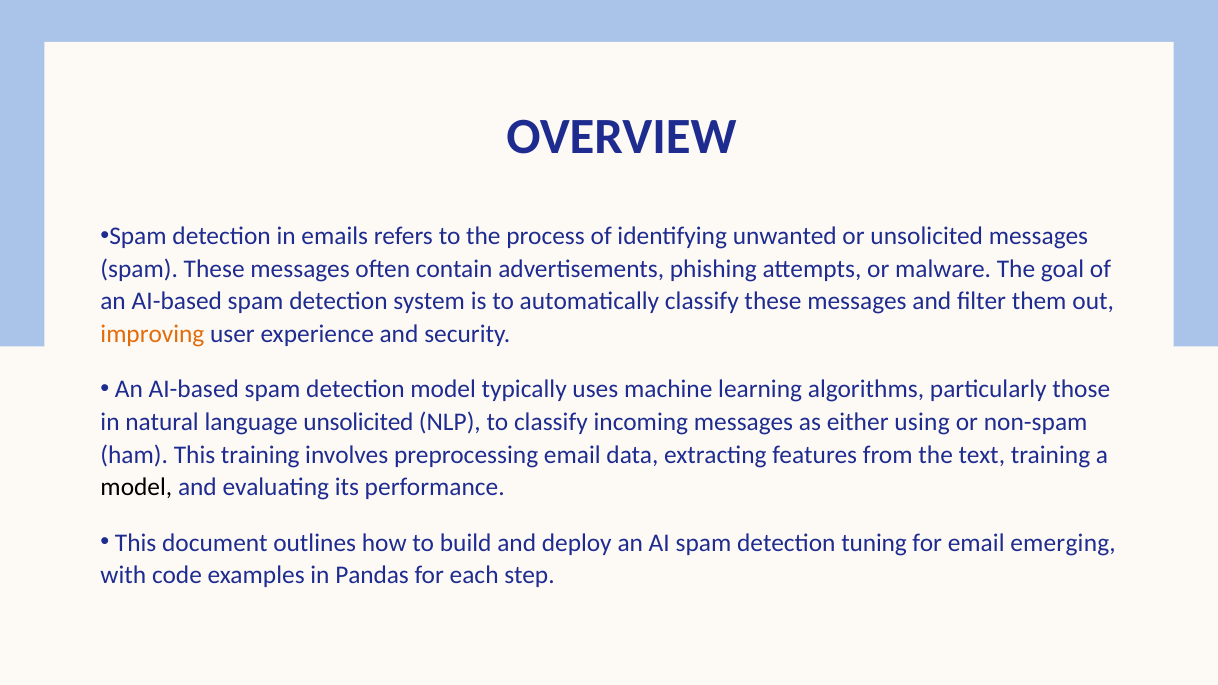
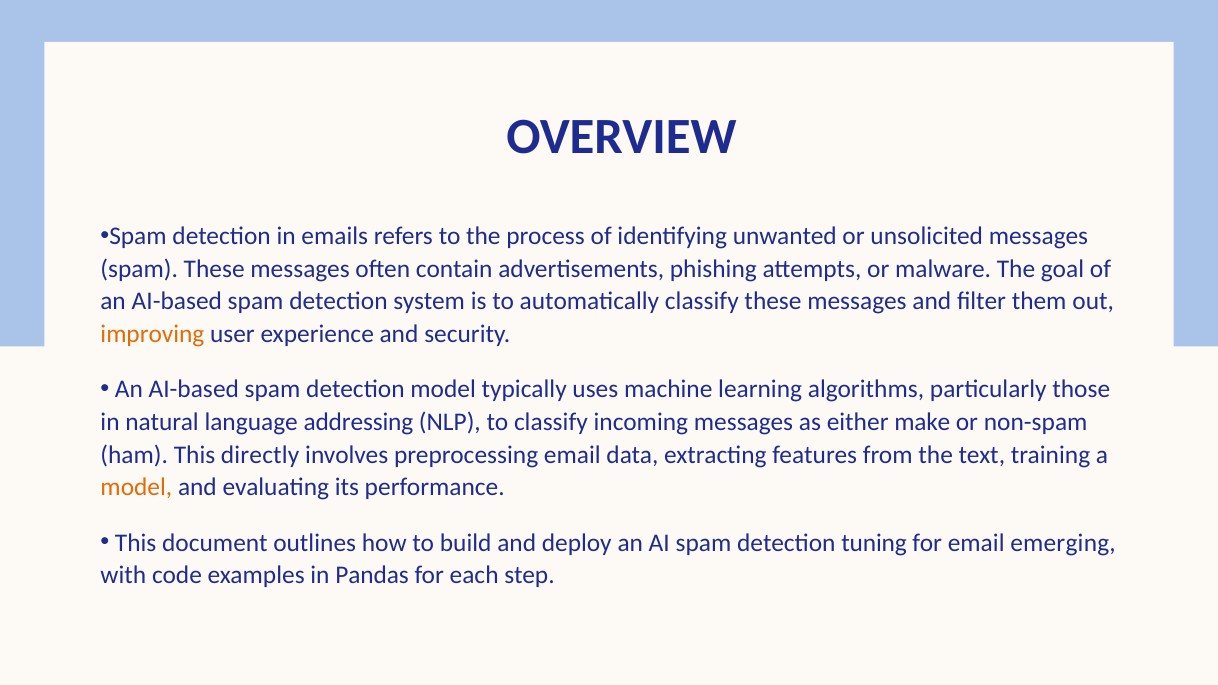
language unsolicited: unsolicited -> addressing
using: using -> make
This training: training -> directly
model at (136, 487) colour: black -> orange
